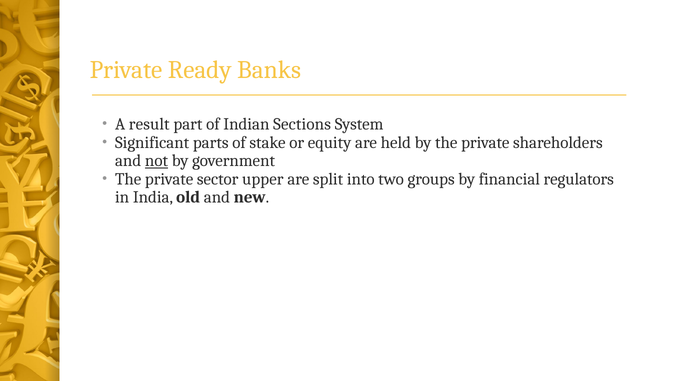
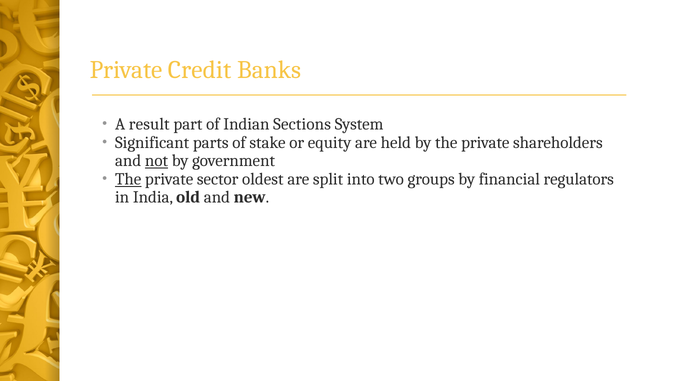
Ready: Ready -> Credit
The at (128, 179) underline: none -> present
upper: upper -> oldest
